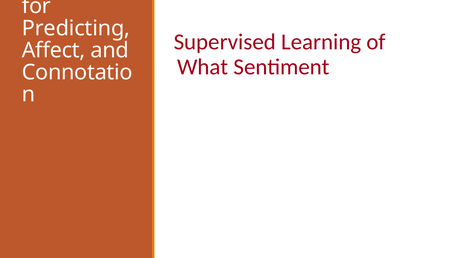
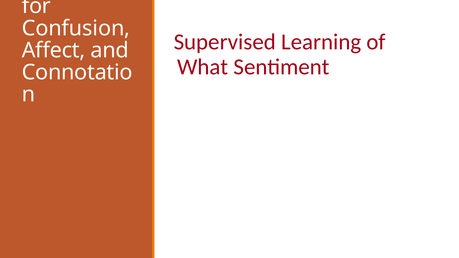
Predicting: Predicting -> Confusion
